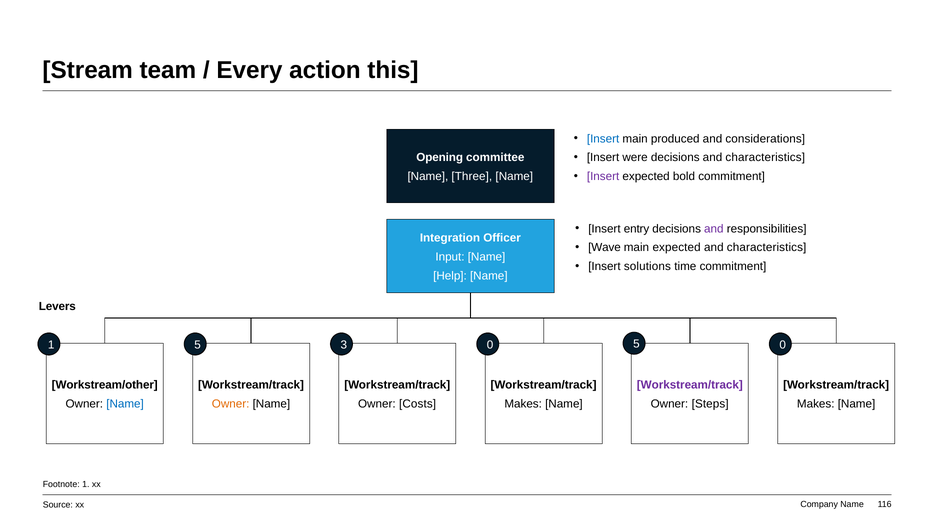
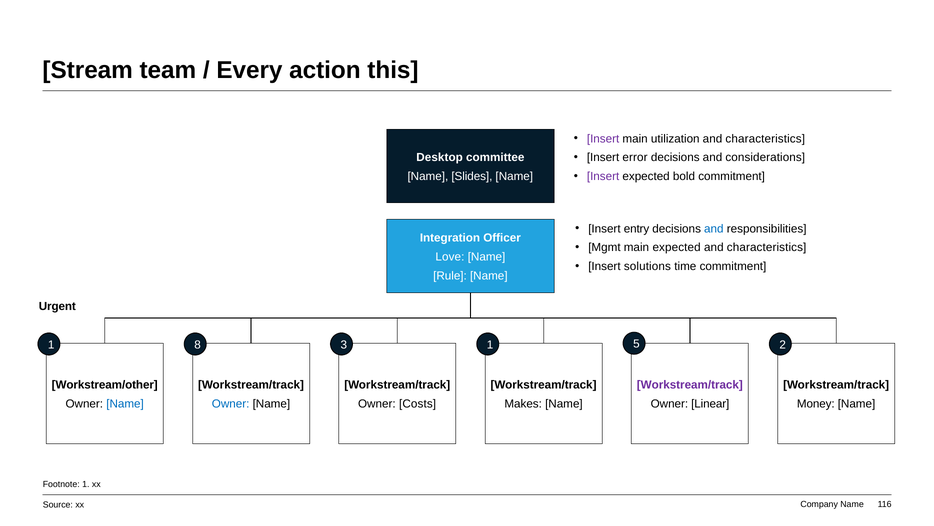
Insert at (603, 139) colour: blue -> purple
produced: produced -> utilization
considerations at (765, 139): considerations -> characteristics
were: were -> error
decisions and characteristics: characteristics -> considerations
Opening: Opening -> Desktop
Three: Three -> Slides
and at (714, 228) colour: purple -> blue
Wave: Wave -> Mgmt
Input: Input -> Love
Help: Help -> Rule
Levers: Levers -> Urgent
1 5: 5 -> 8
3 0: 0 -> 1
5 0: 0 -> 2
Owner at (231, 403) colour: orange -> blue
Steps: Steps -> Linear
Makes at (816, 403): Makes -> Money
